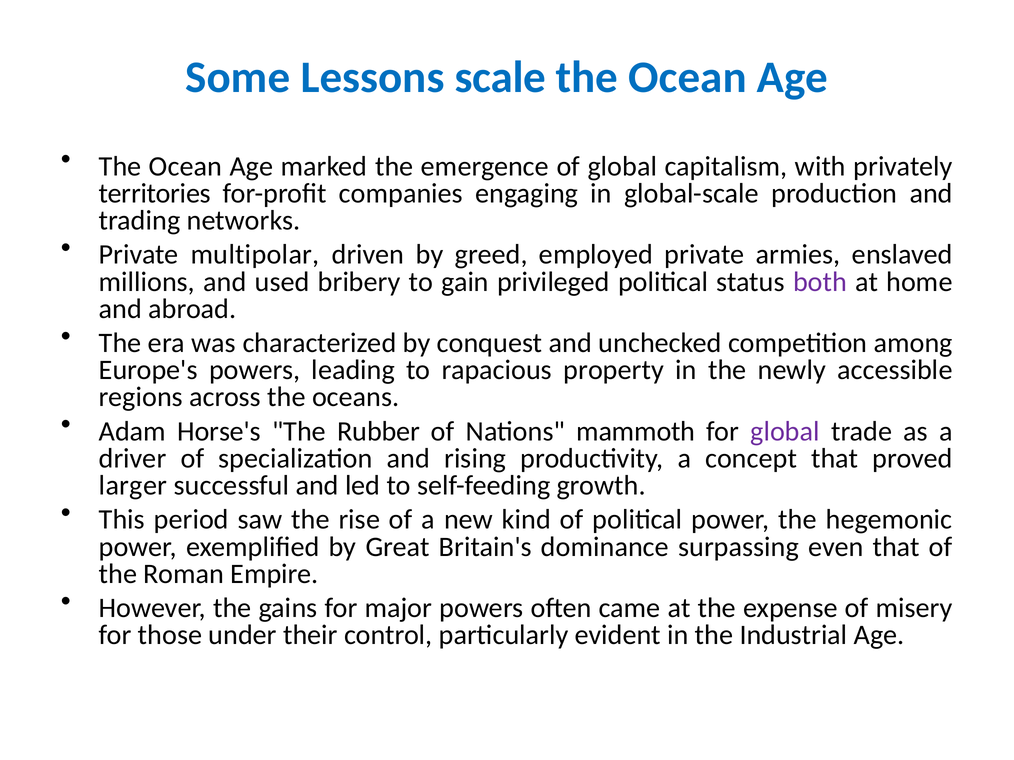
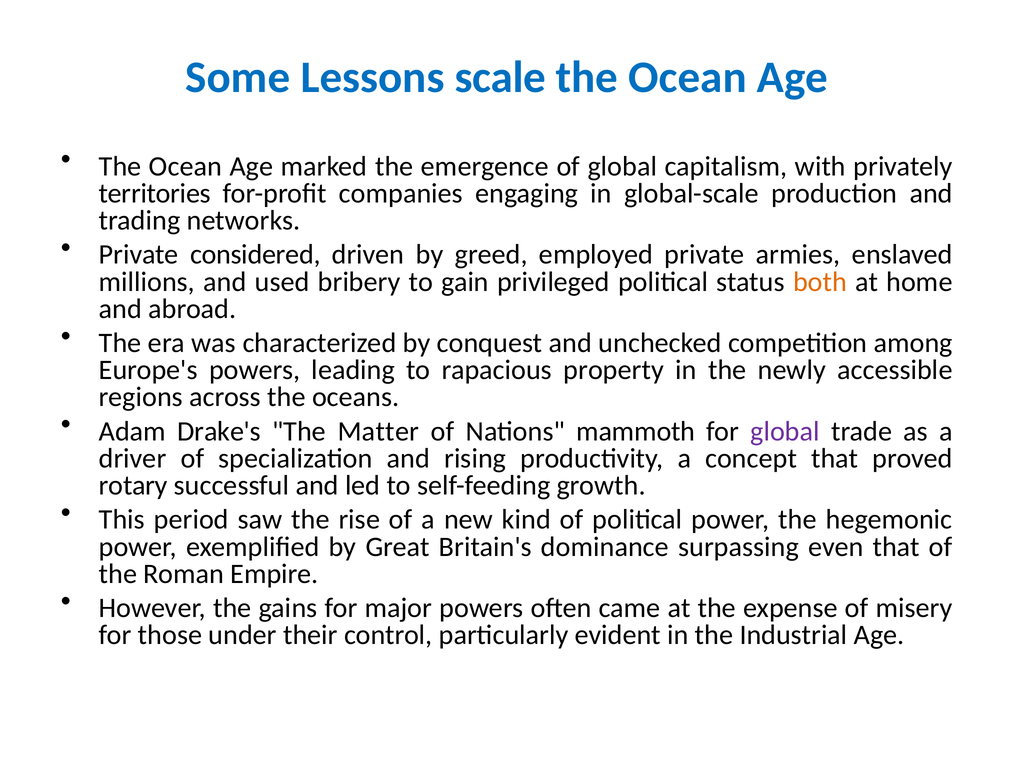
multipolar: multipolar -> considered
both colour: purple -> orange
Horse's: Horse's -> Drake's
Rubber: Rubber -> Matter
larger: larger -> rotary
